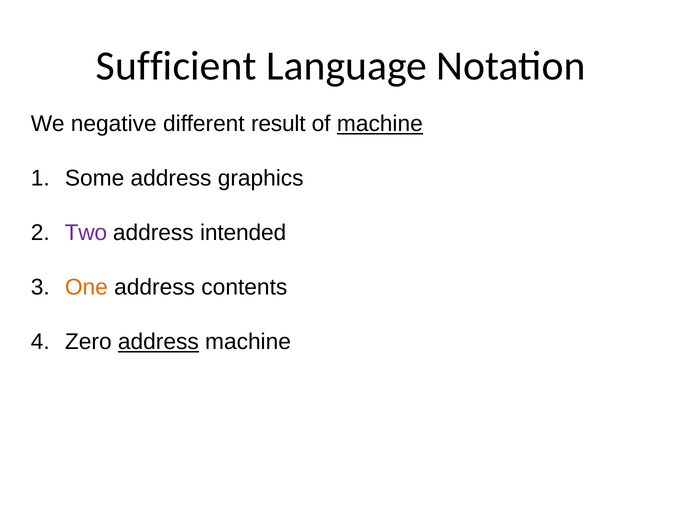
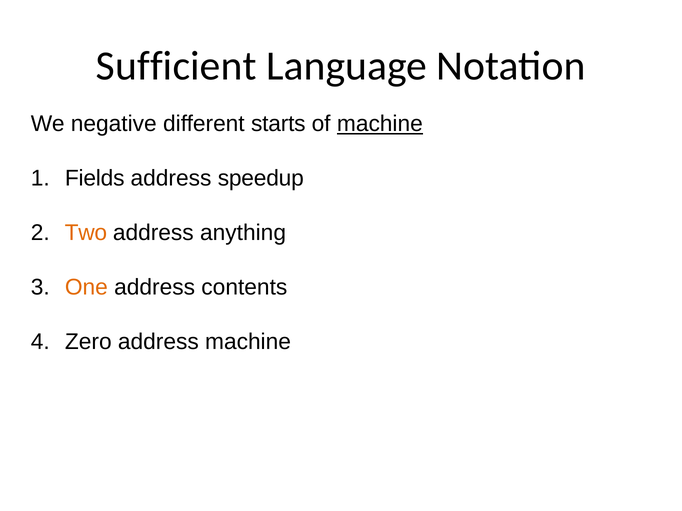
result: result -> starts
Some: Some -> Fields
graphics: graphics -> speedup
Two colour: purple -> orange
intended: intended -> anything
address at (158, 342) underline: present -> none
